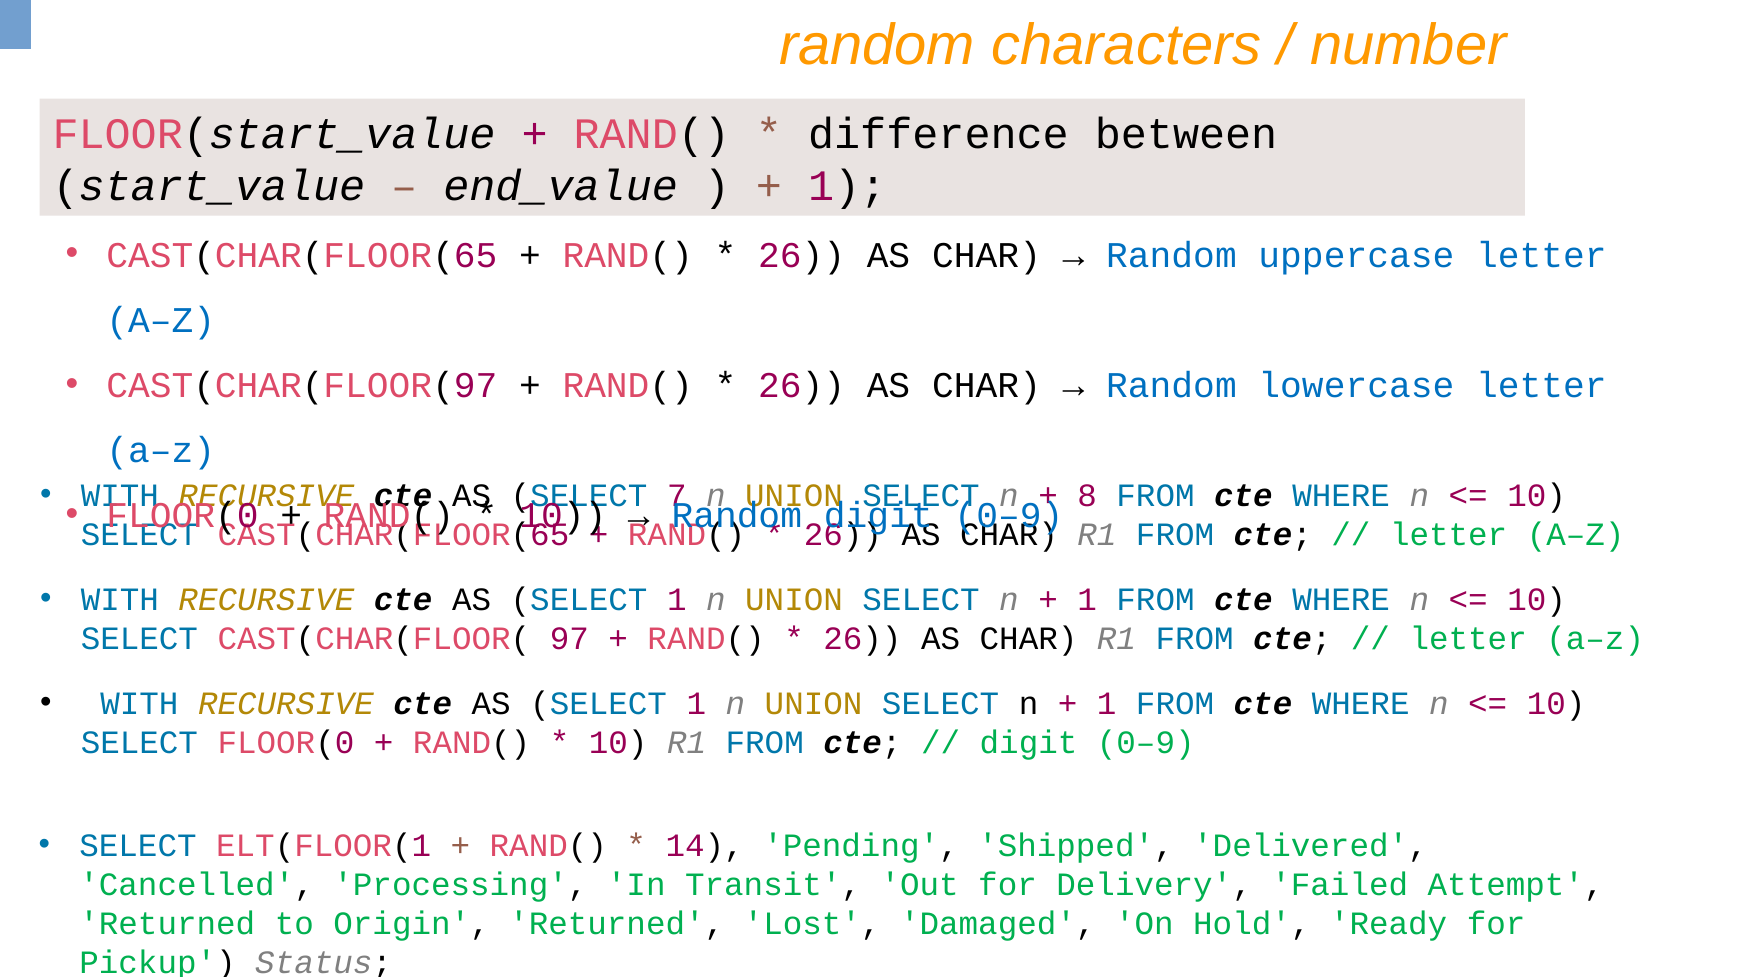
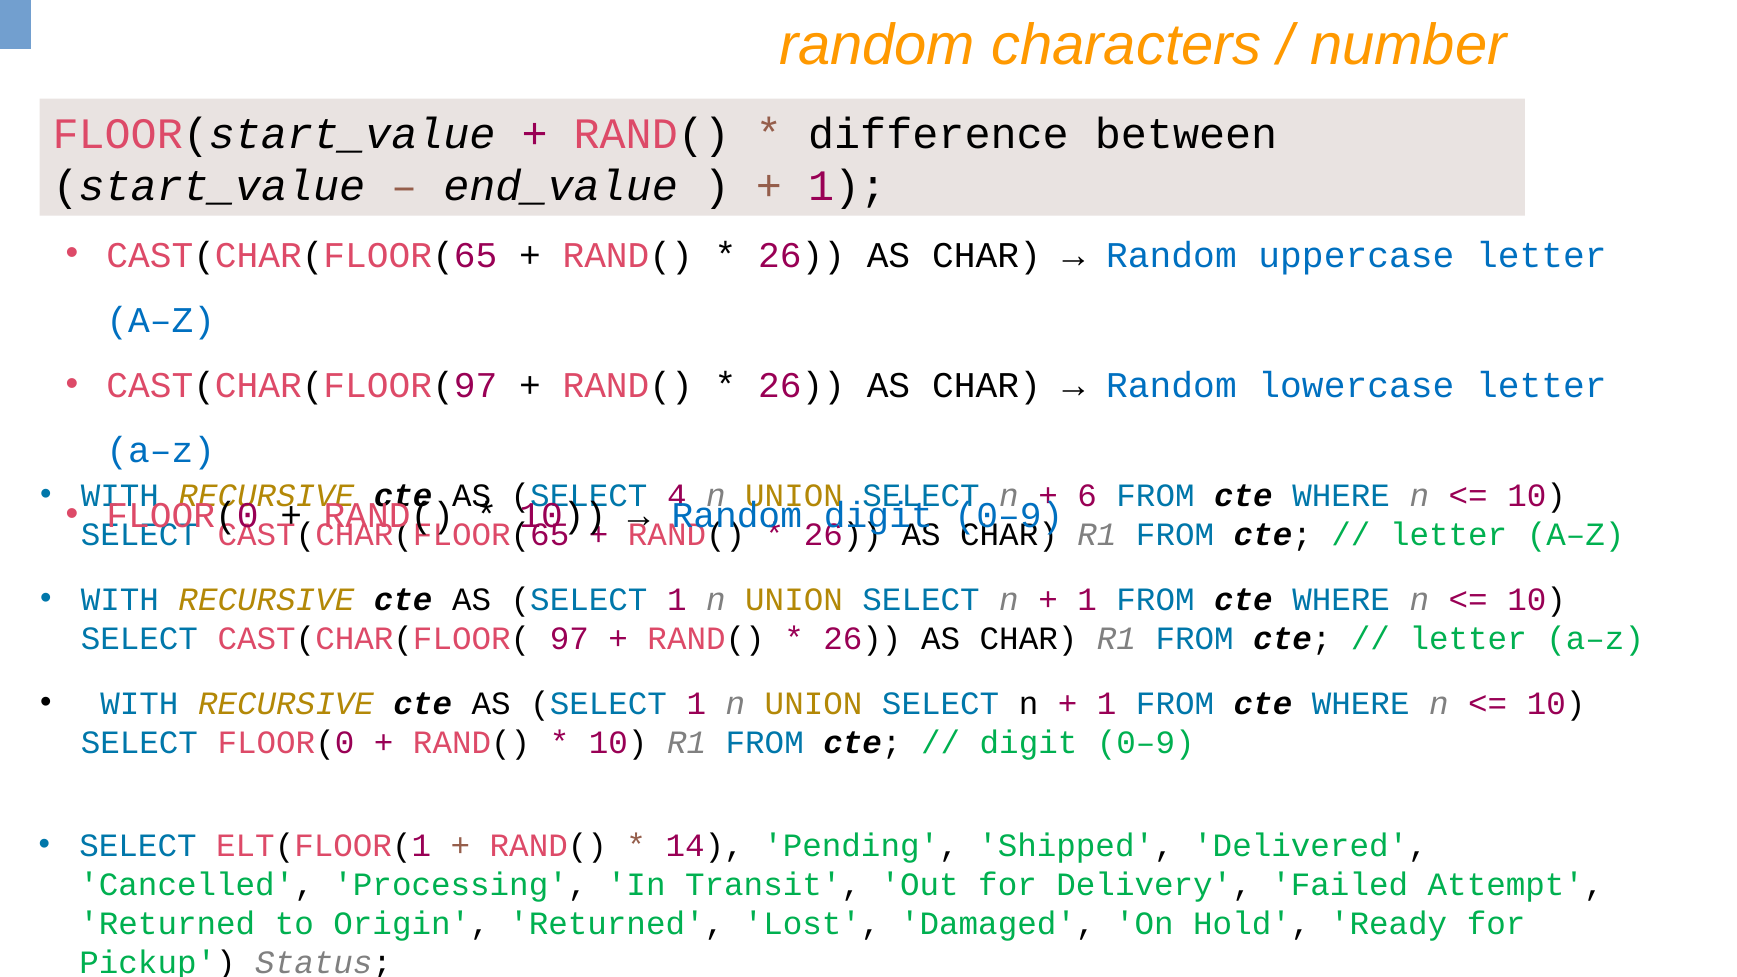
7: 7 -> 4
8: 8 -> 6
